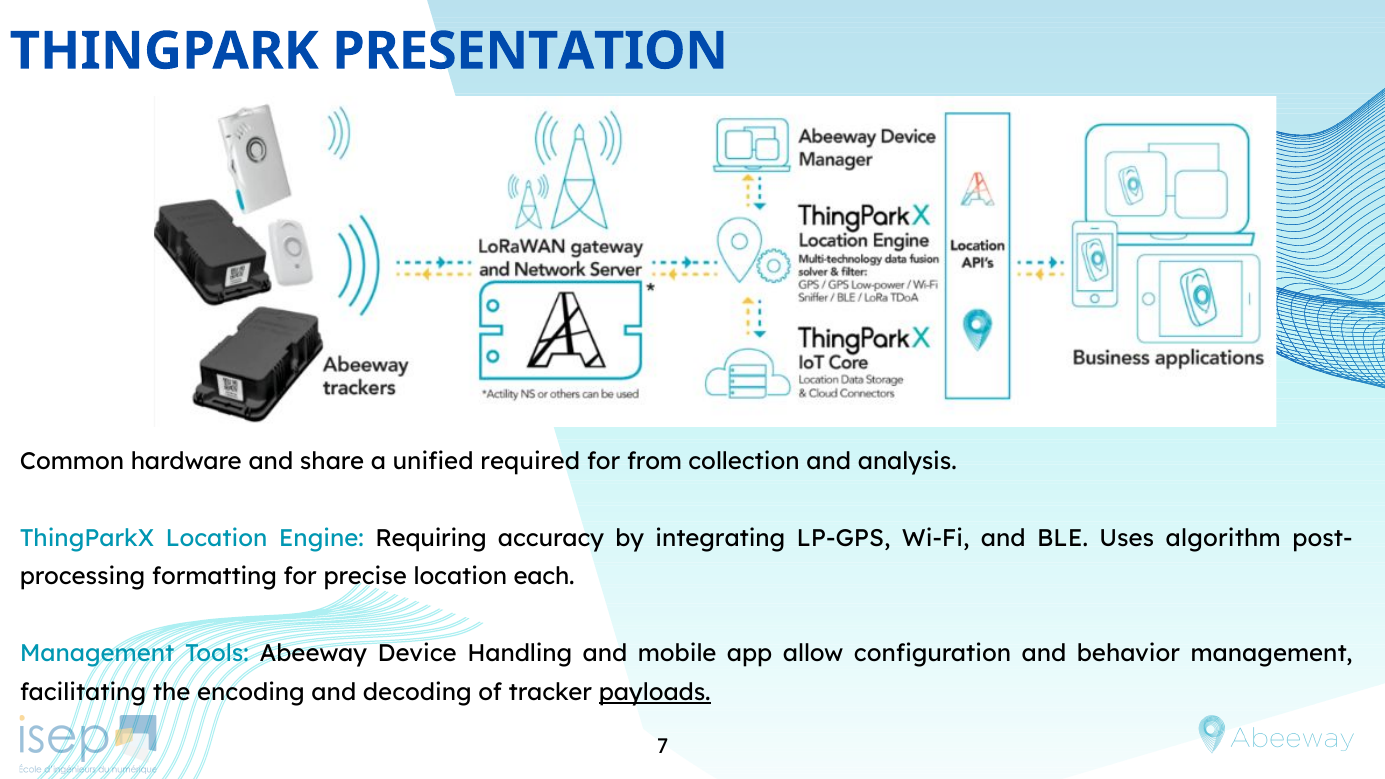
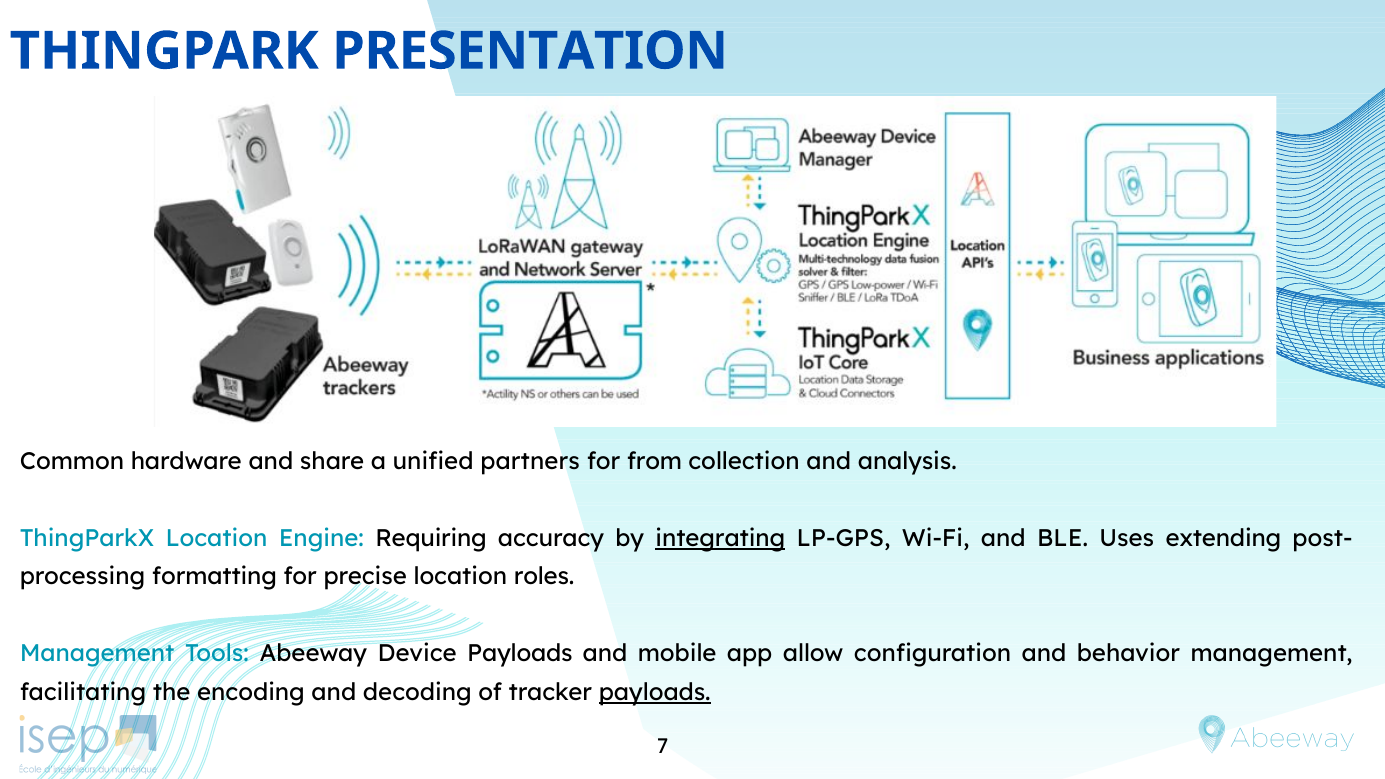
required: required -> partners
integrating underline: none -> present
algorithm: algorithm -> extending
each: each -> roles
Device Handling: Handling -> Payloads
